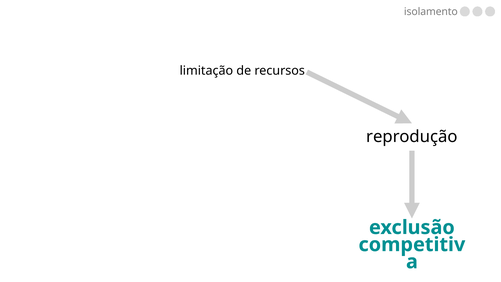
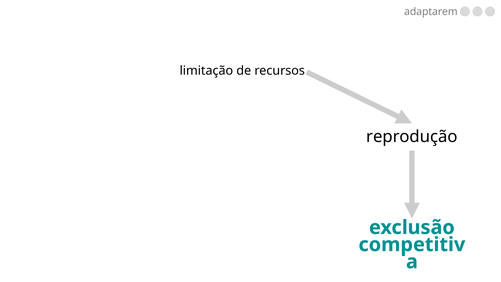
isolamento: isolamento -> adaptarem
